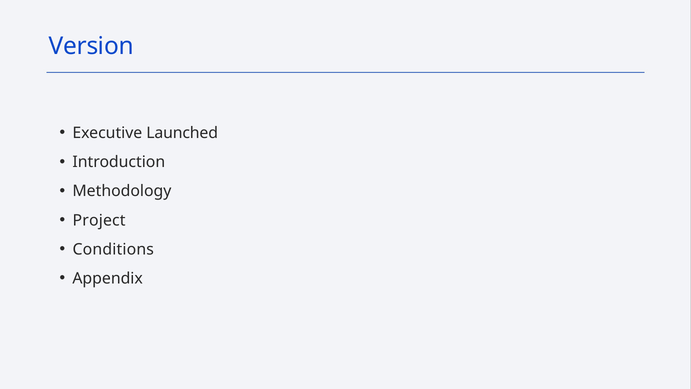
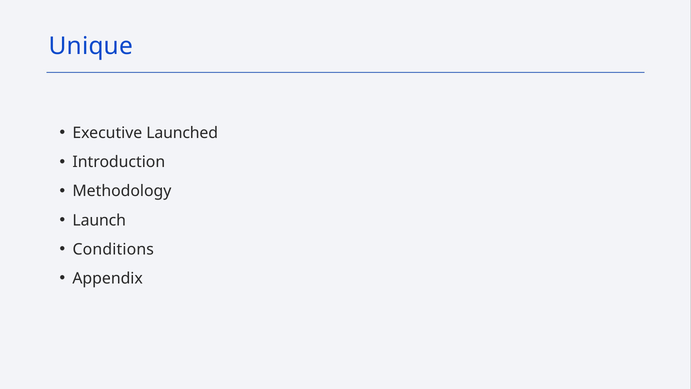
Version: Version -> Unique
Project: Project -> Launch
